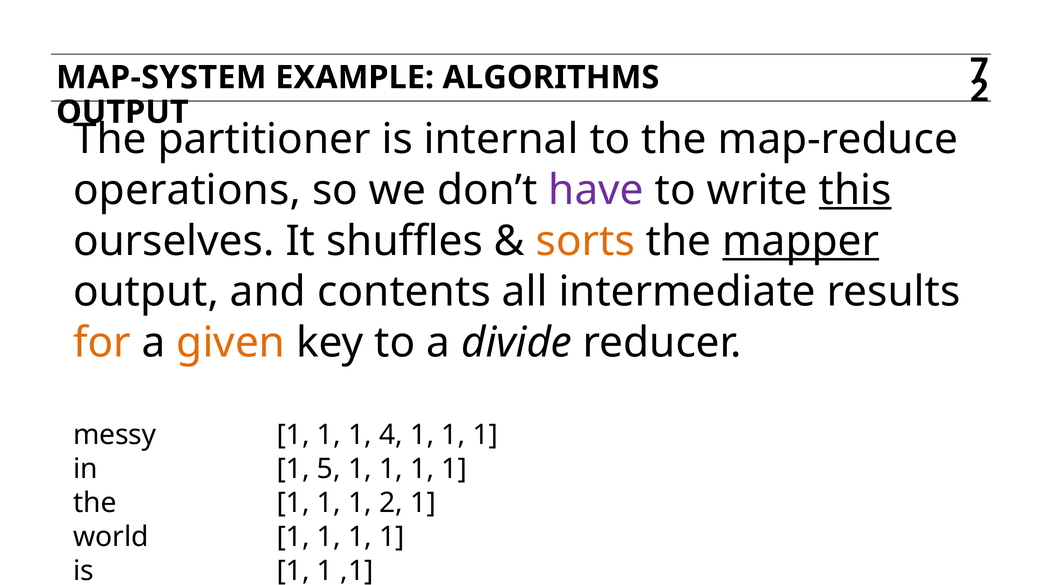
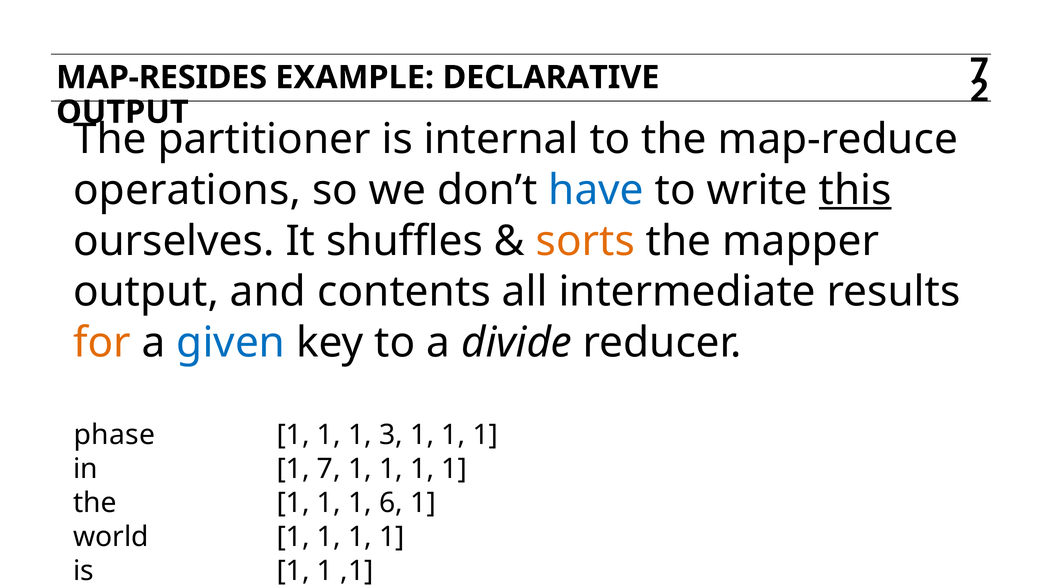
MAP-SYSTEM: MAP-SYSTEM -> MAP-RESIDES
ALGORITHMS: ALGORITHMS -> DECLARATIVE
have colour: purple -> blue
mapper underline: present -> none
given colour: orange -> blue
messy: messy -> phase
4: 4 -> 3
1 5: 5 -> 7
1 2: 2 -> 6
